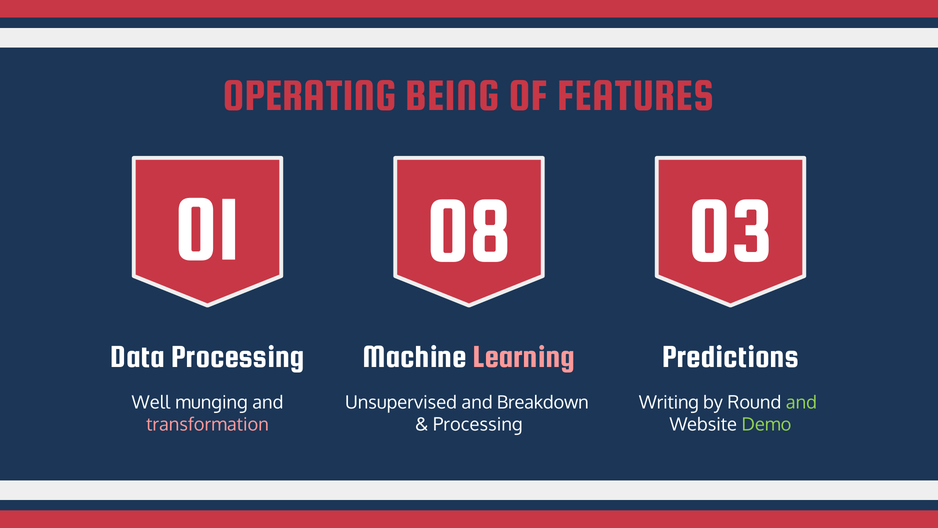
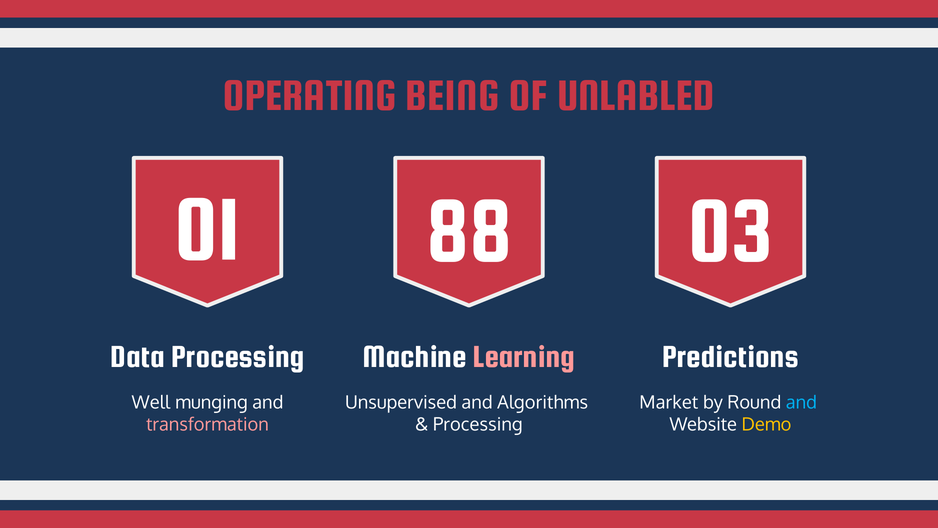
FEATURES: FEATURES -> UNLABLED
08: 08 -> 88
Breakdown: Breakdown -> Algorithms
Writing: Writing -> Market
and at (801, 402) colour: light green -> light blue
Demo colour: light green -> yellow
